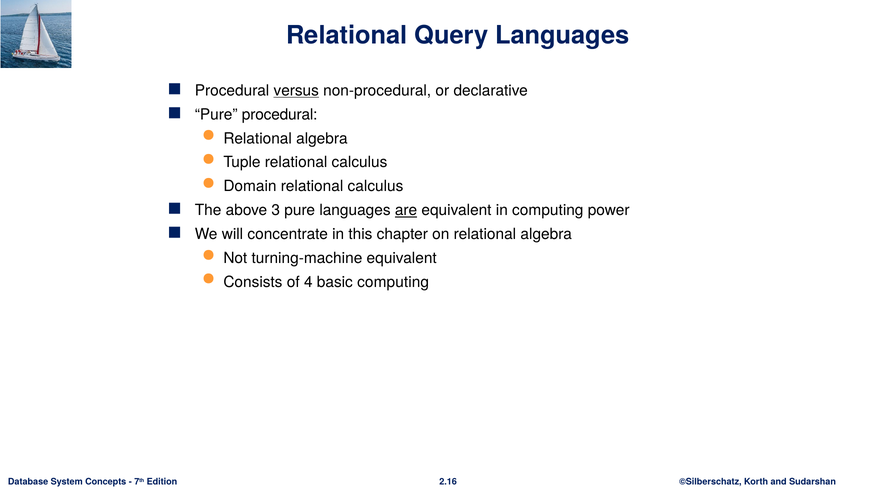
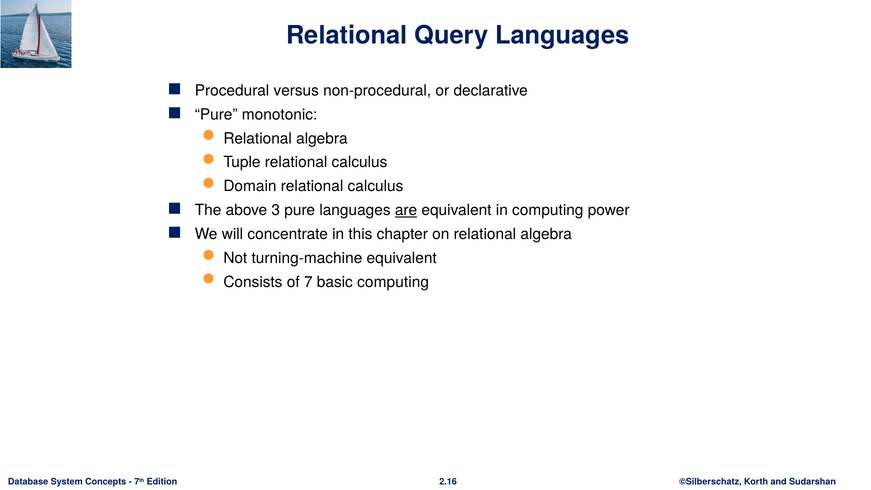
versus underline: present -> none
Pure procedural: procedural -> monotonic
4: 4 -> 7
